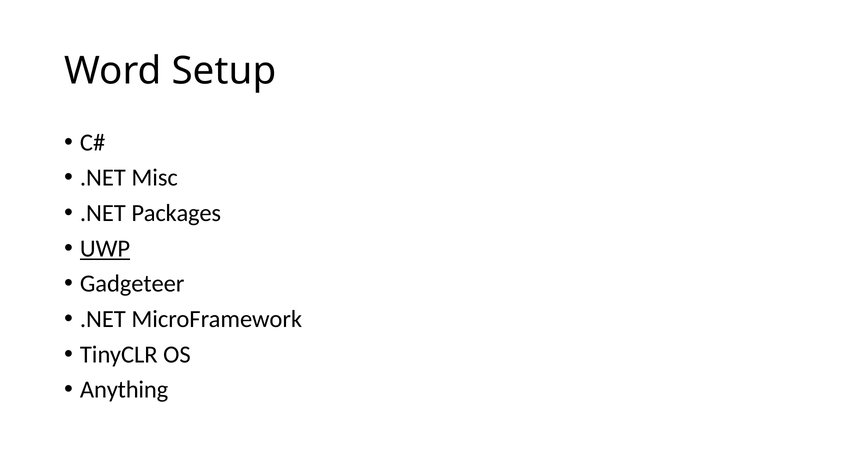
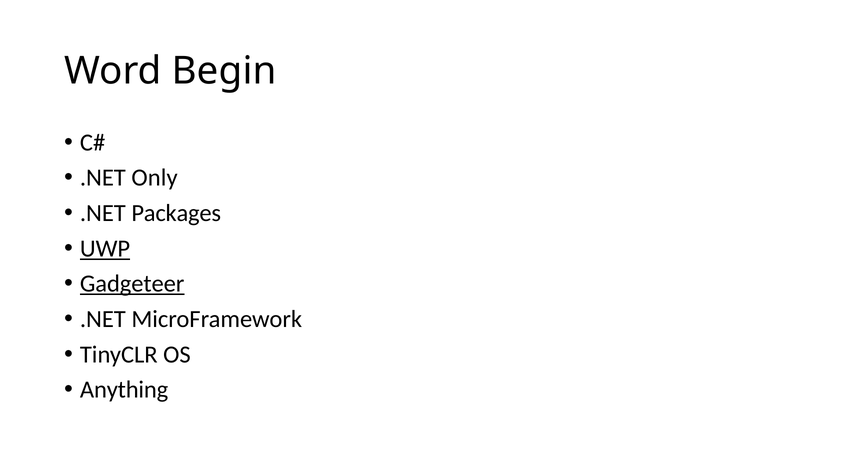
Setup: Setup -> Begin
Misc: Misc -> Only
Gadgeteer underline: none -> present
